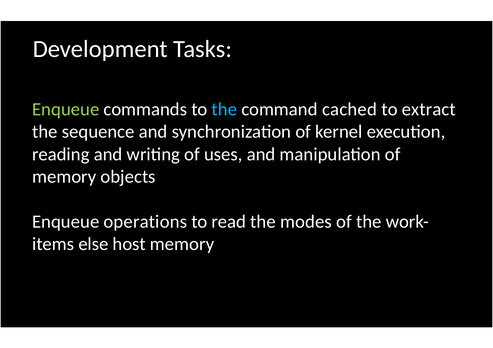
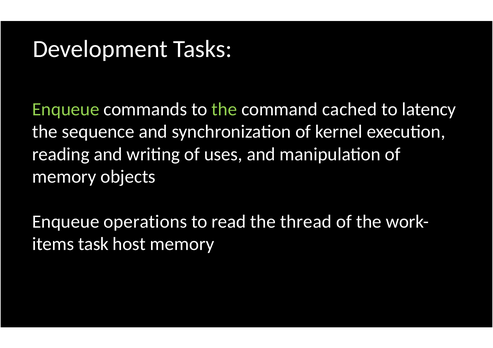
the at (224, 110) colour: light blue -> light green
extract: extract -> latency
modes: modes -> thread
else: else -> task
